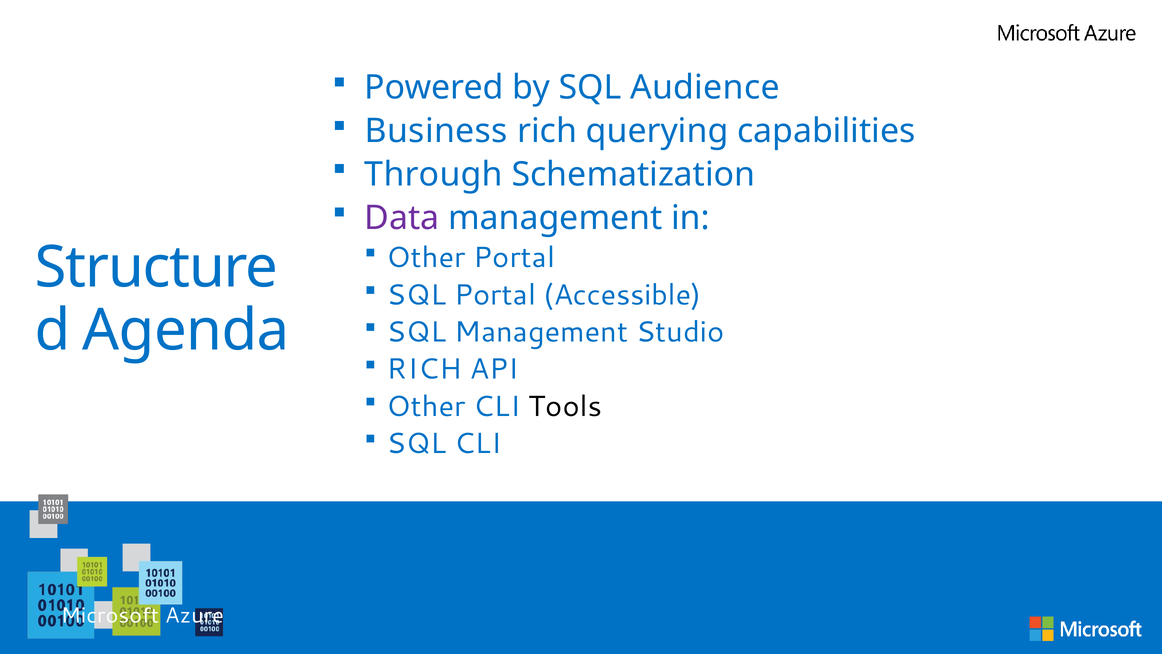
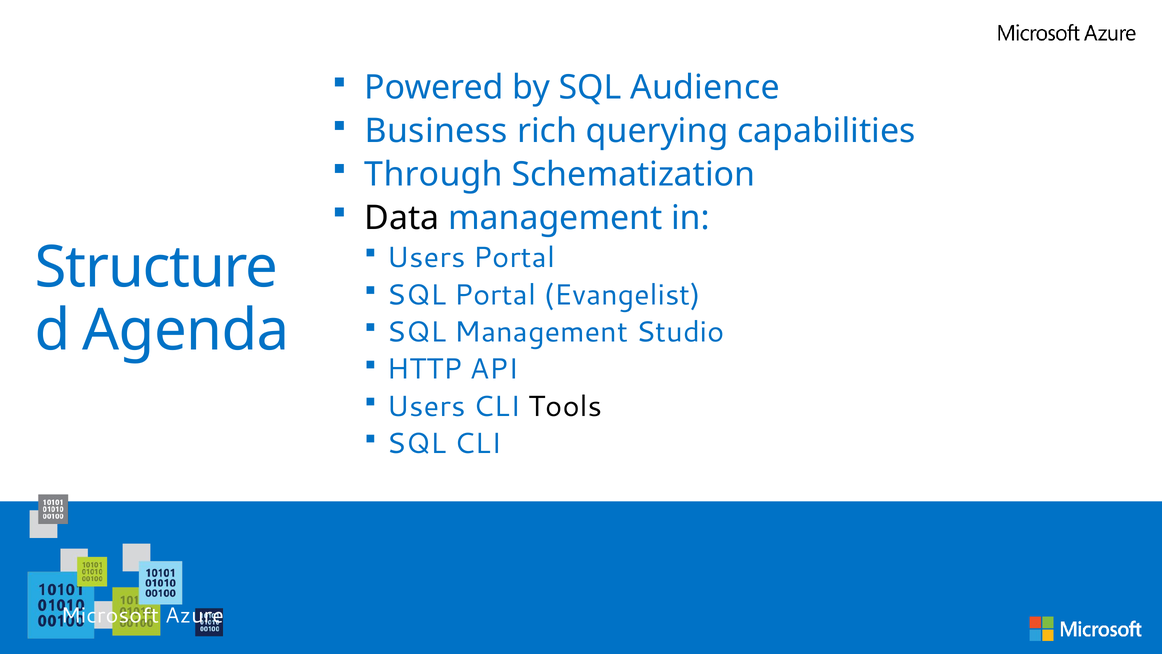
Data colour: purple -> black
Other at (426, 258): Other -> Users
Accessible: Accessible -> Evangelist
RICH at (424, 369): RICH -> HTTP
Other at (426, 406): Other -> Users
